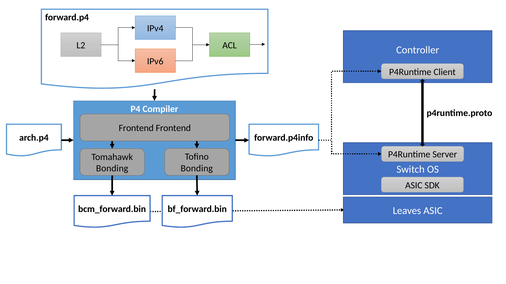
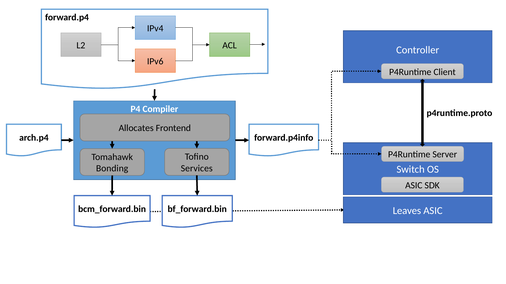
Frontend at (136, 128): Frontend -> Allocates
Bonding at (197, 169): Bonding -> Services
